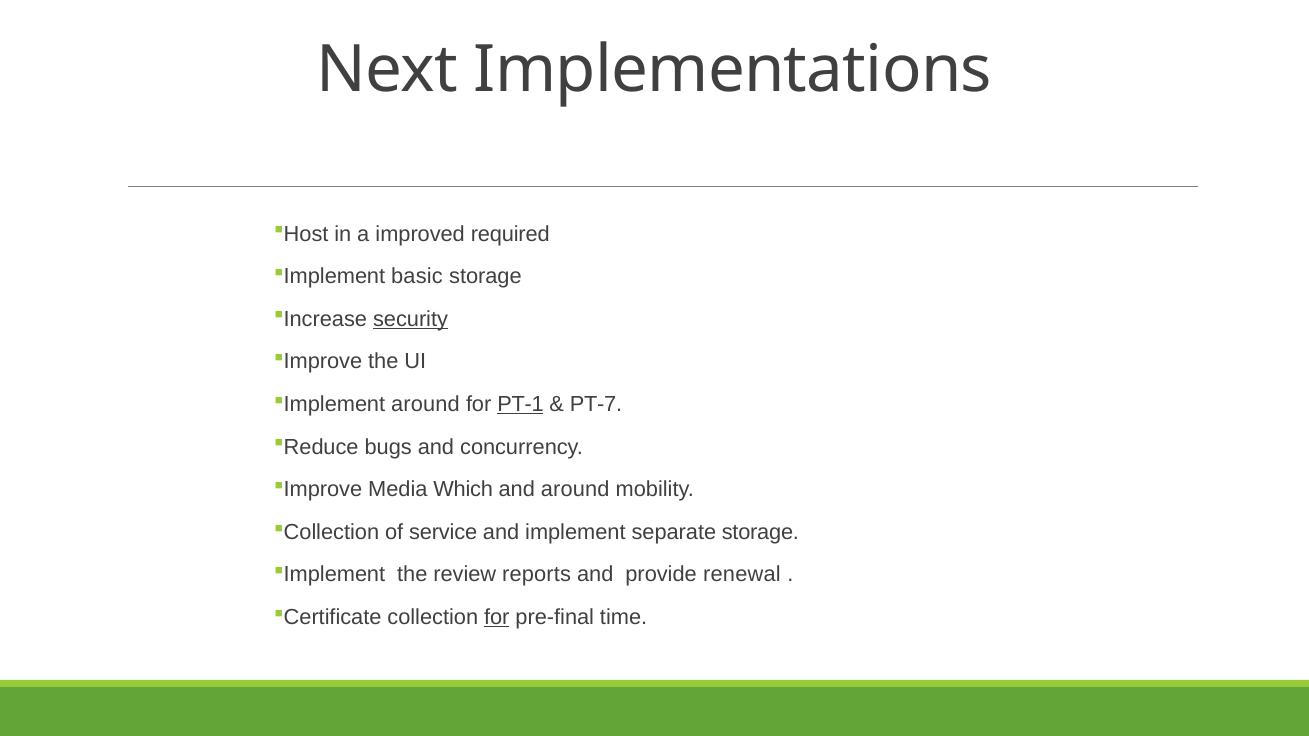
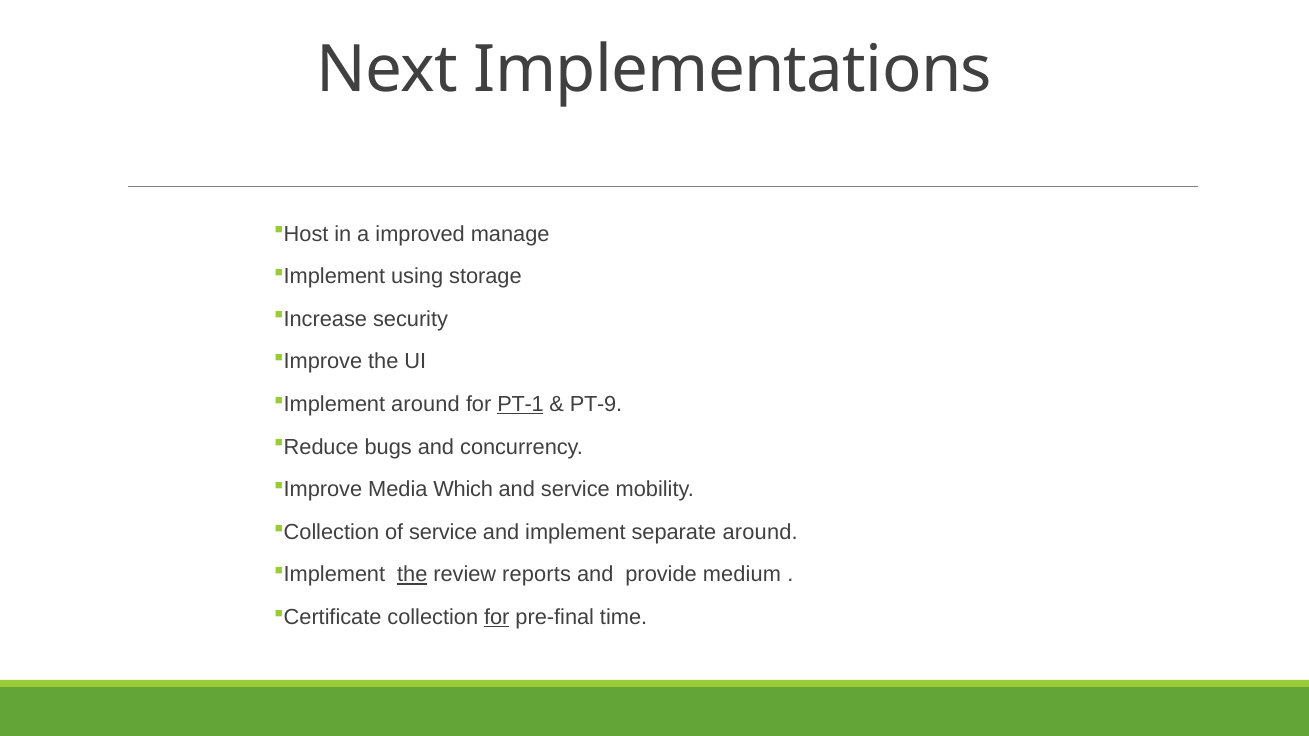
required: required -> manage
basic: basic -> using
security underline: present -> none
PT-7: PT-7 -> PT-9
and around: around -> service
separate storage: storage -> around
the at (412, 575) underline: none -> present
renewal: renewal -> medium
